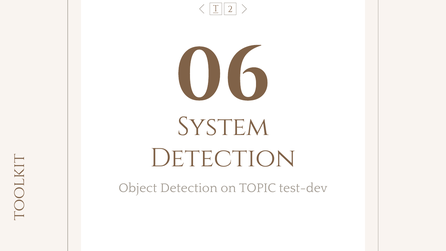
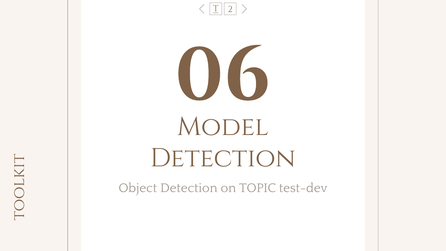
System: System -> Model
